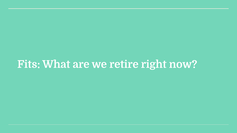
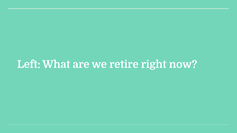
Fits: Fits -> Left
